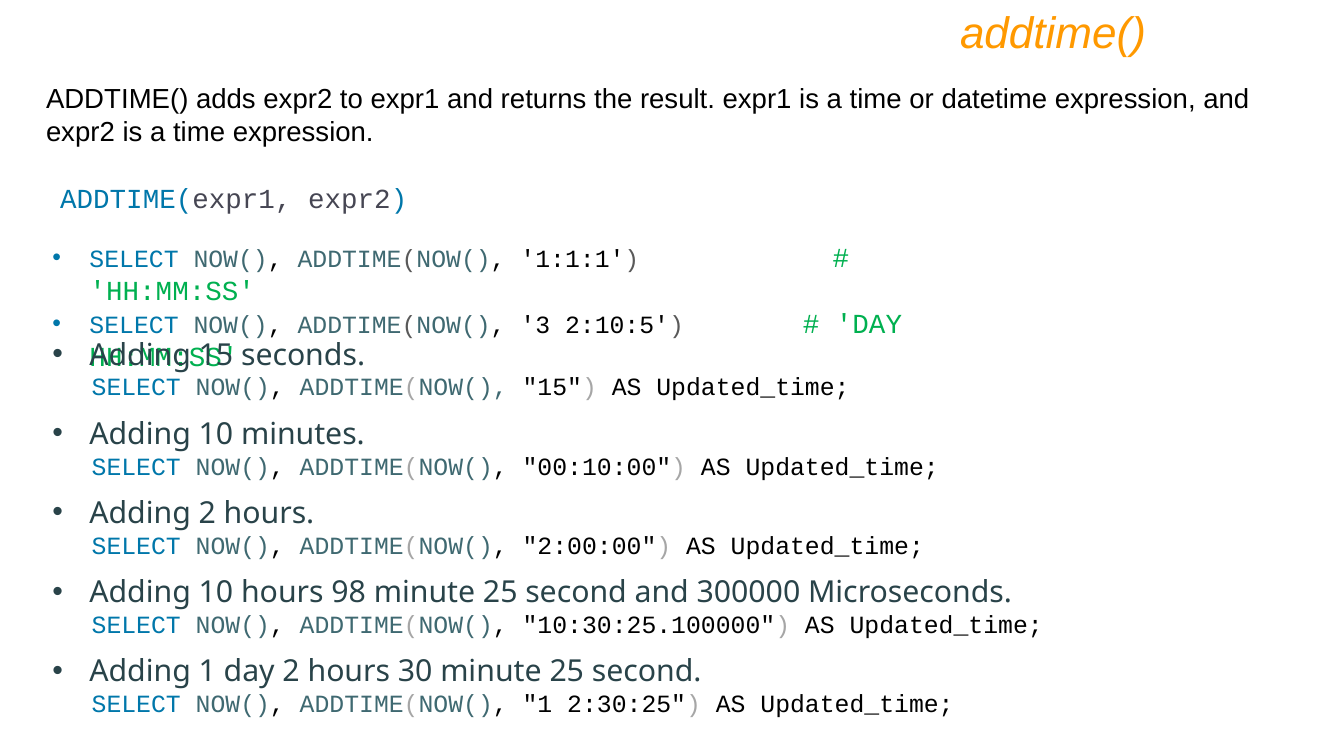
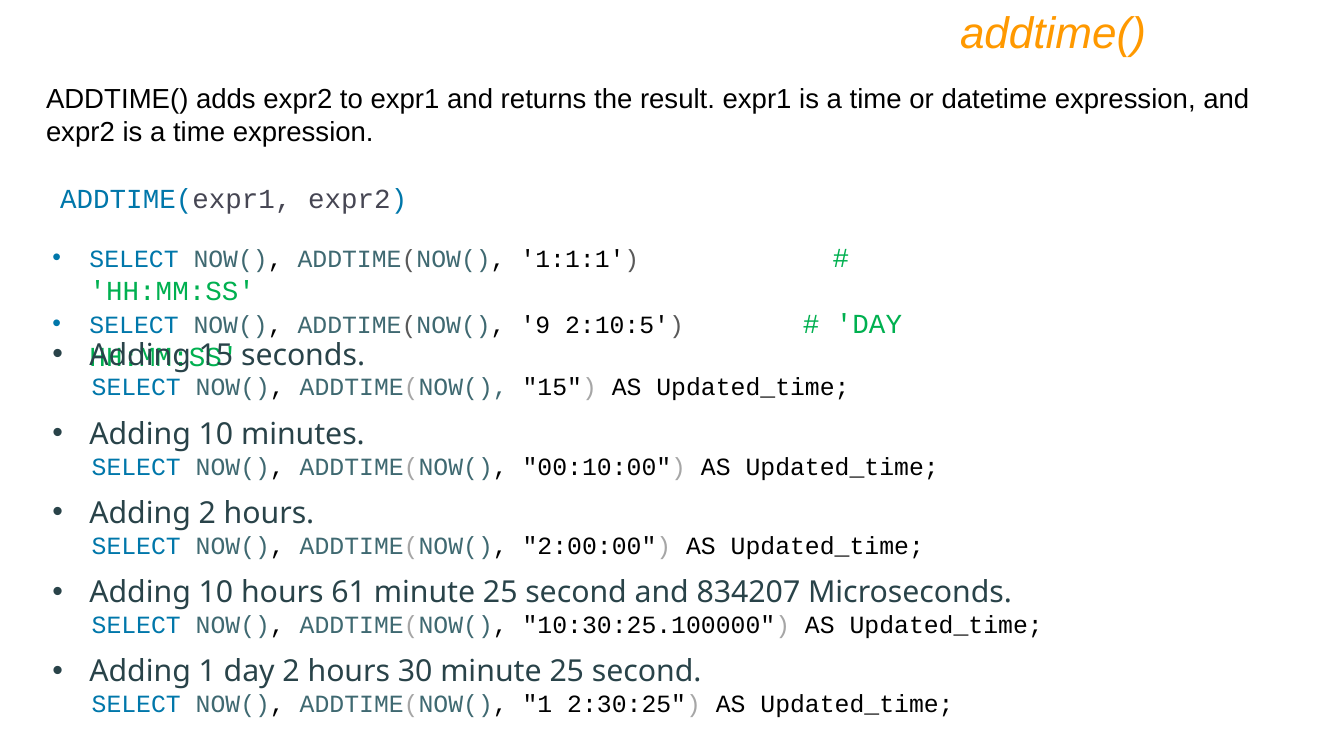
3: 3 -> 9
98: 98 -> 61
300000: 300000 -> 834207
